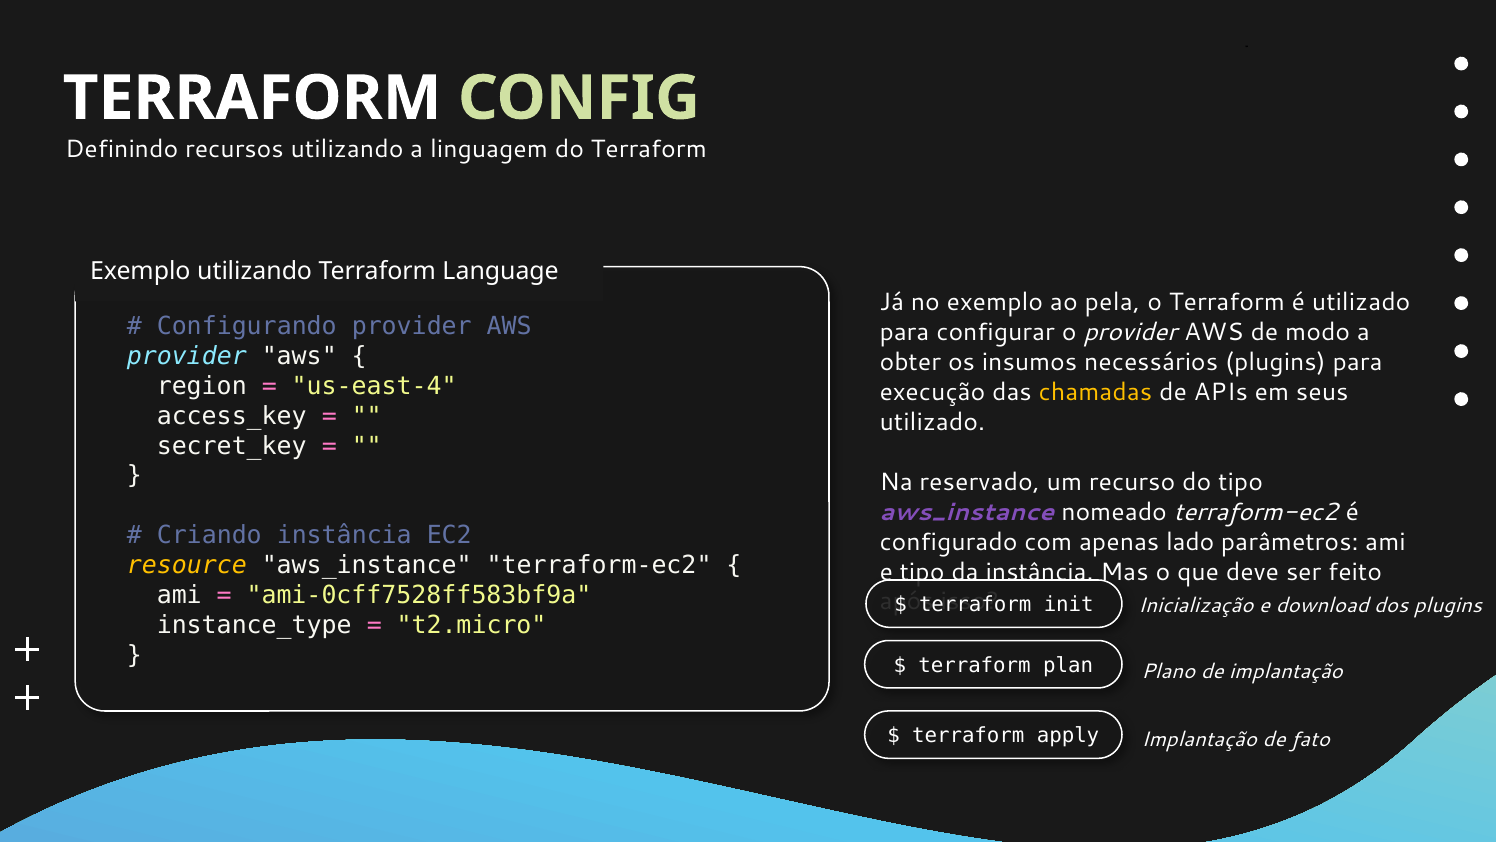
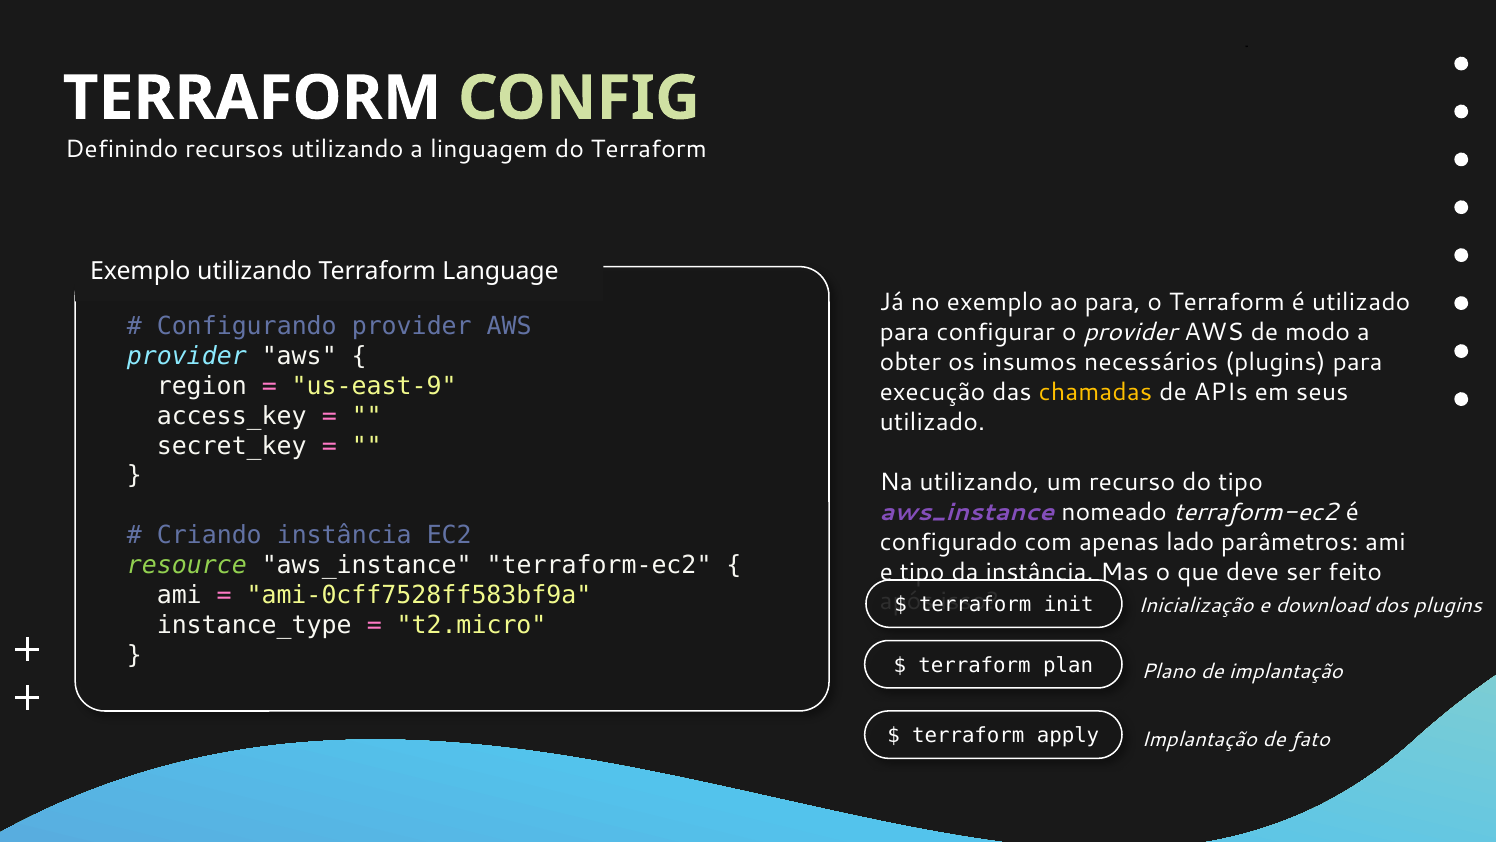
ao pela: pela -> para
us-east-4: us-east-4 -> us-east-9
Na reservado: reservado -> utilizando
resource colour: yellow -> light green
